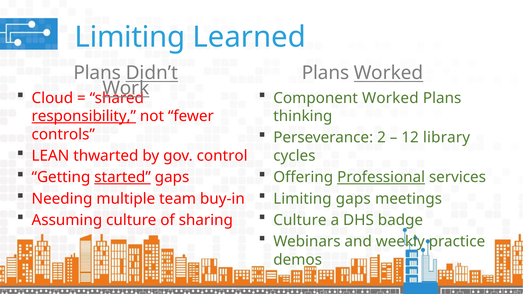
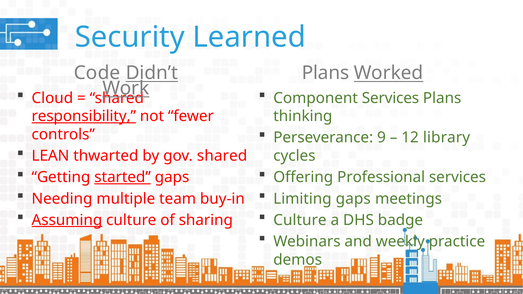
Limiting at (130, 37): Limiting -> Security
Plans at (97, 73): Plans -> Code
Component Worked: Worked -> Services
2: 2 -> 9
gov control: control -> shared
Professional underline: present -> none
Assuming underline: none -> present
